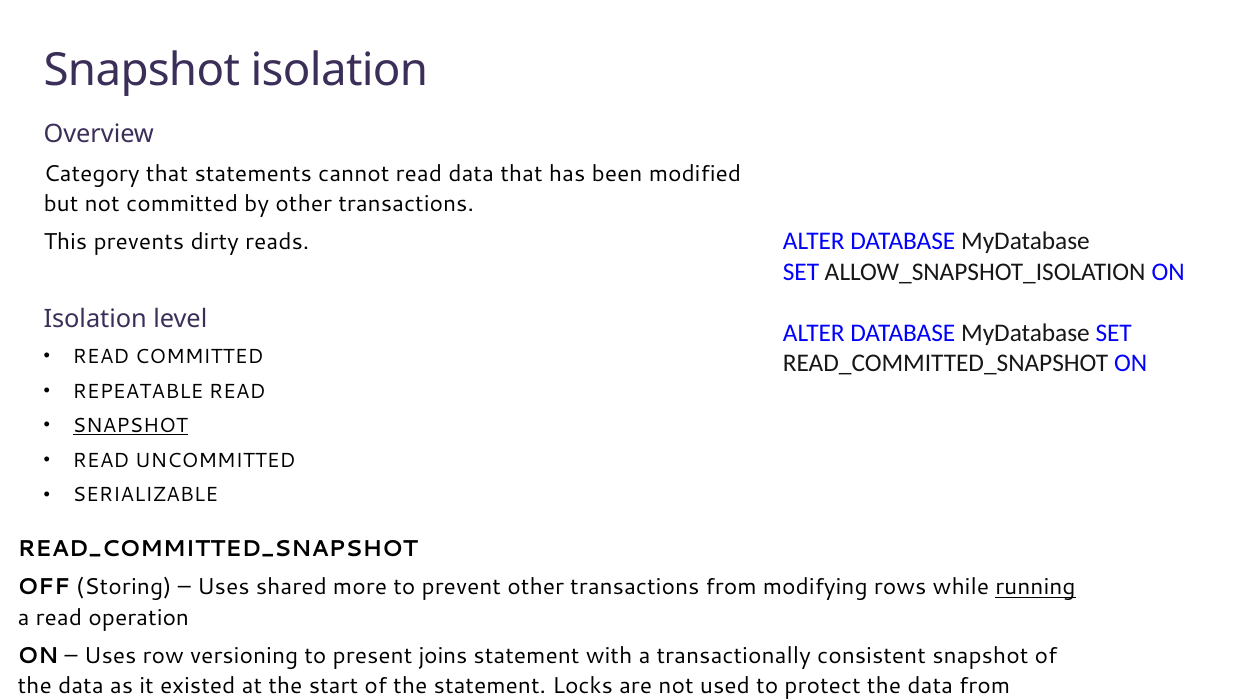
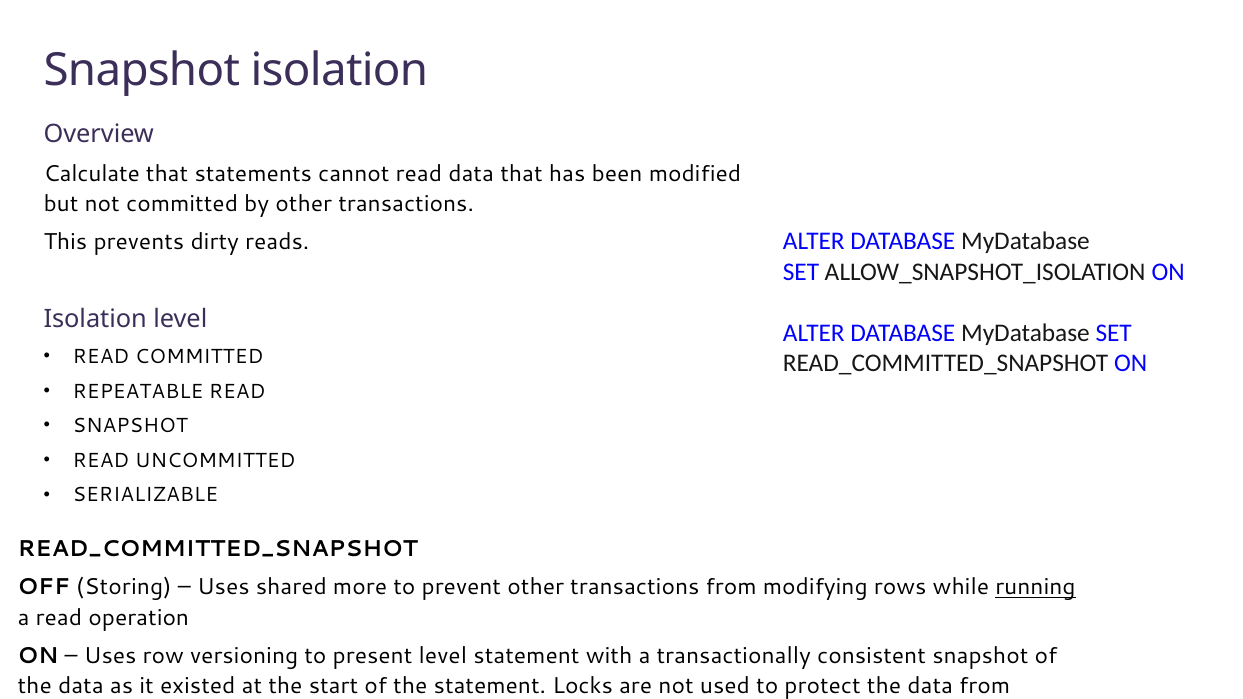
Category: Category -> Calculate
SNAPSHOT at (130, 426) underline: present -> none
present joins: joins -> level
